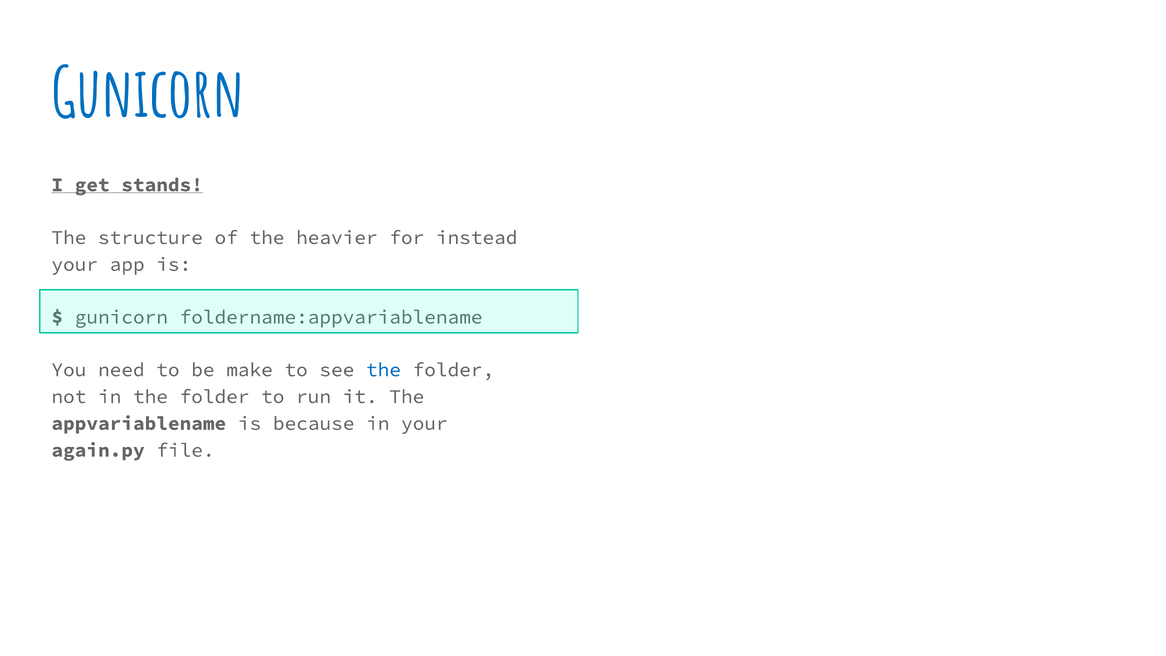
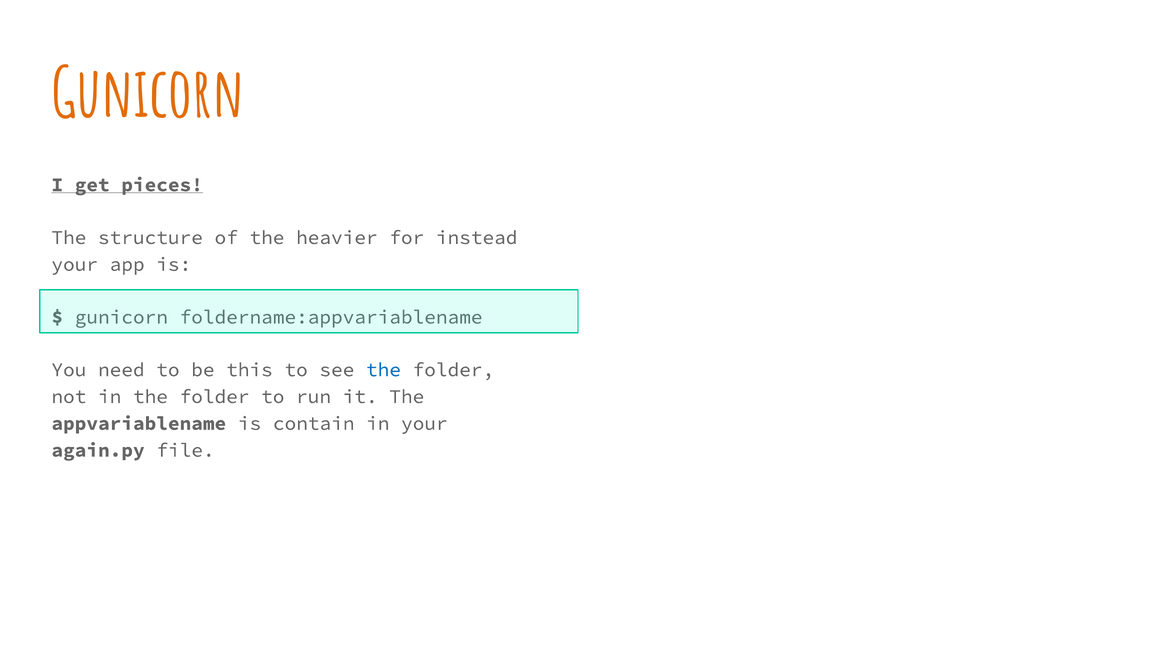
Gunicorn at (148, 95) colour: blue -> orange
stands: stands -> pieces
make: make -> this
because: because -> contain
